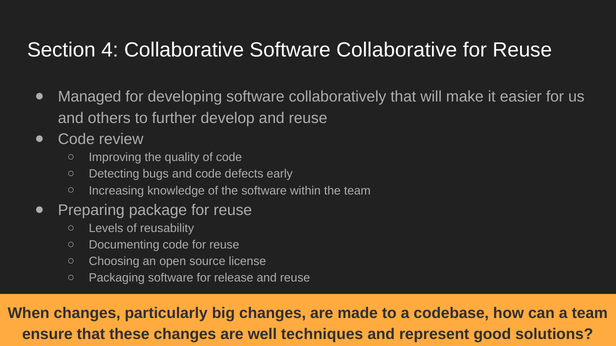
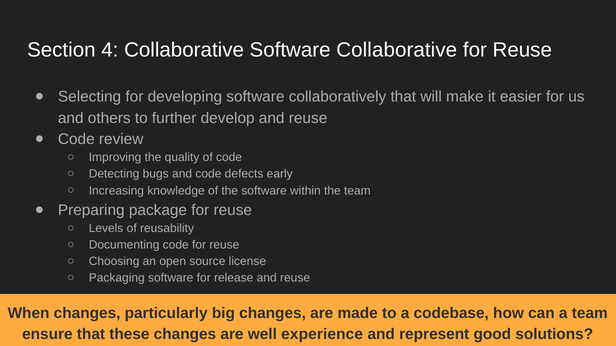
Managed: Managed -> Selecting
techniques: techniques -> experience
